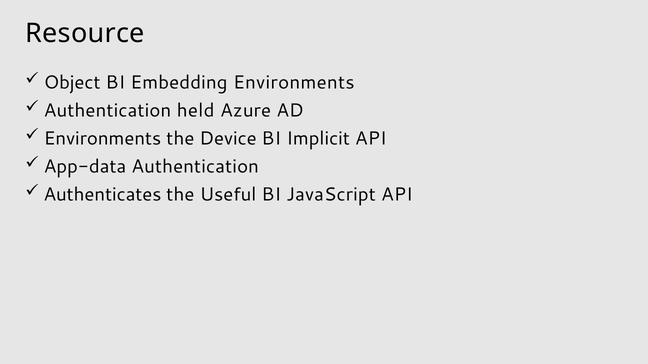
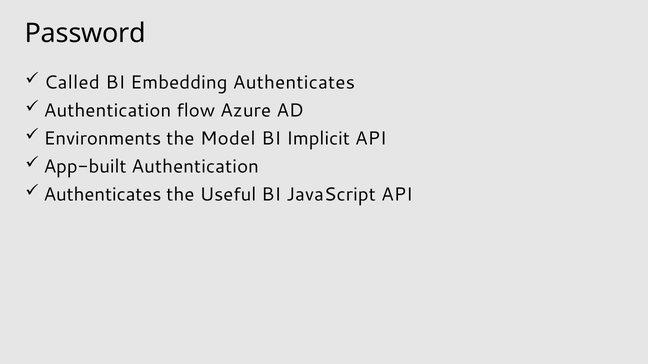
Resource: Resource -> Password
Object: Object -> Called
Embedding Environments: Environments -> Authenticates
held: held -> flow
Device: Device -> Model
App-data: App-data -> App-built
